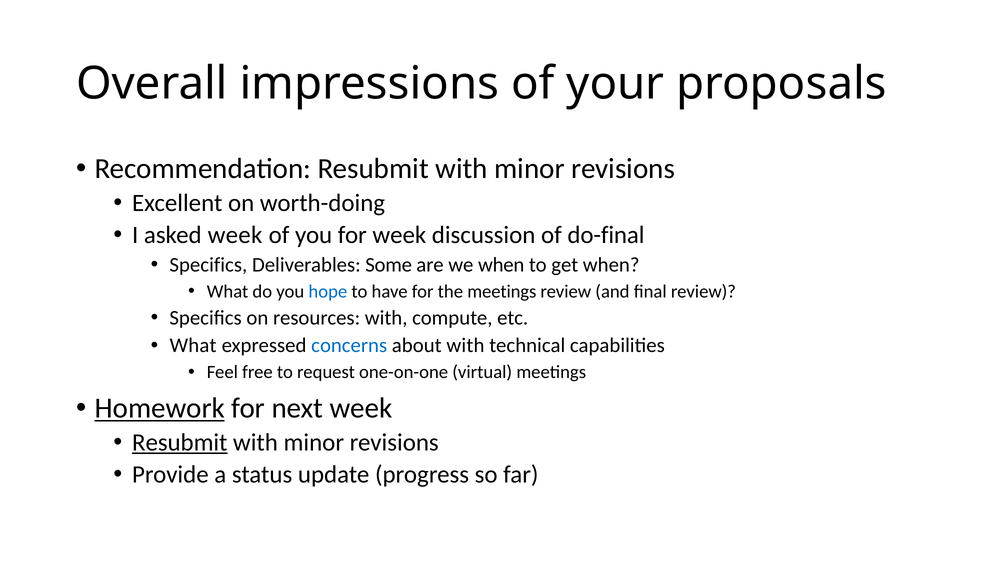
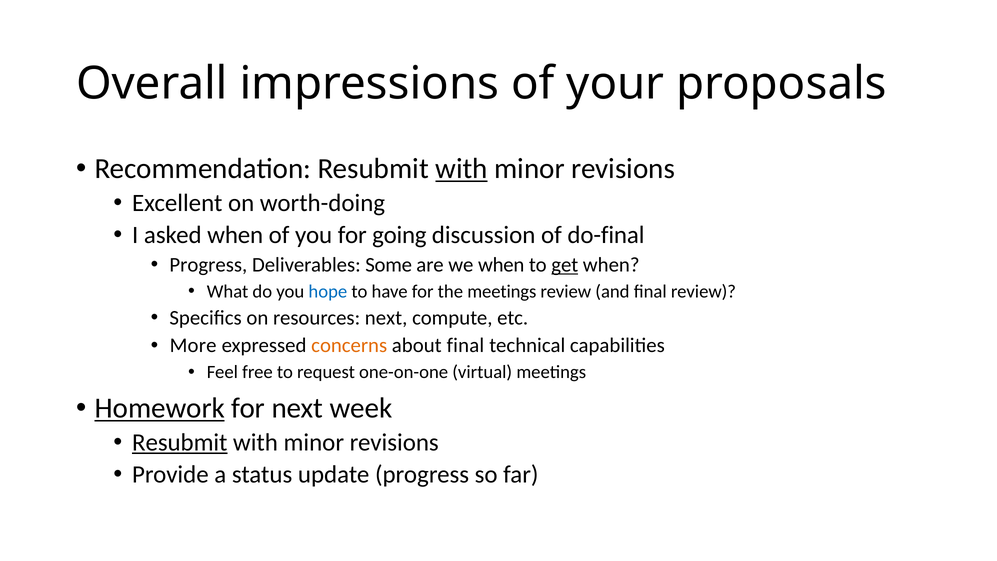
with at (461, 169) underline: none -> present
asked week: week -> when
for week: week -> going
Specifics at (208, 265): Specifics -> Progress
get underline: none -> present
resources with: with -> next
What at (193, 345): What -> More
concerns colour: blue -> orange
about with: with -> final
